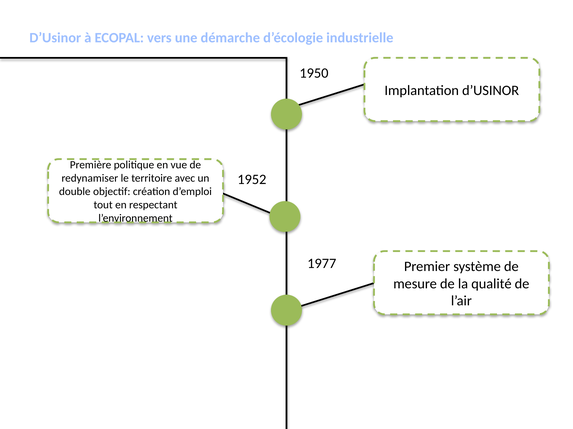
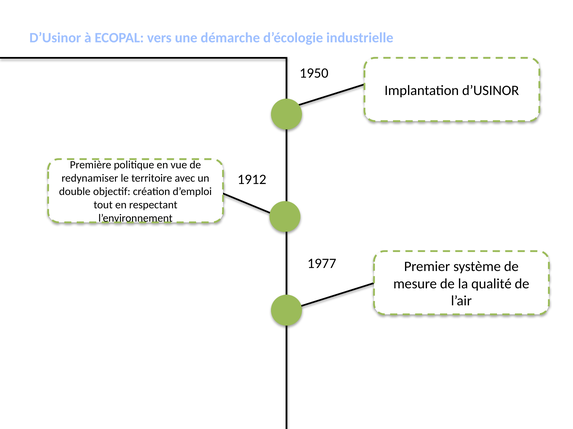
1952: 1952 -> 1912
